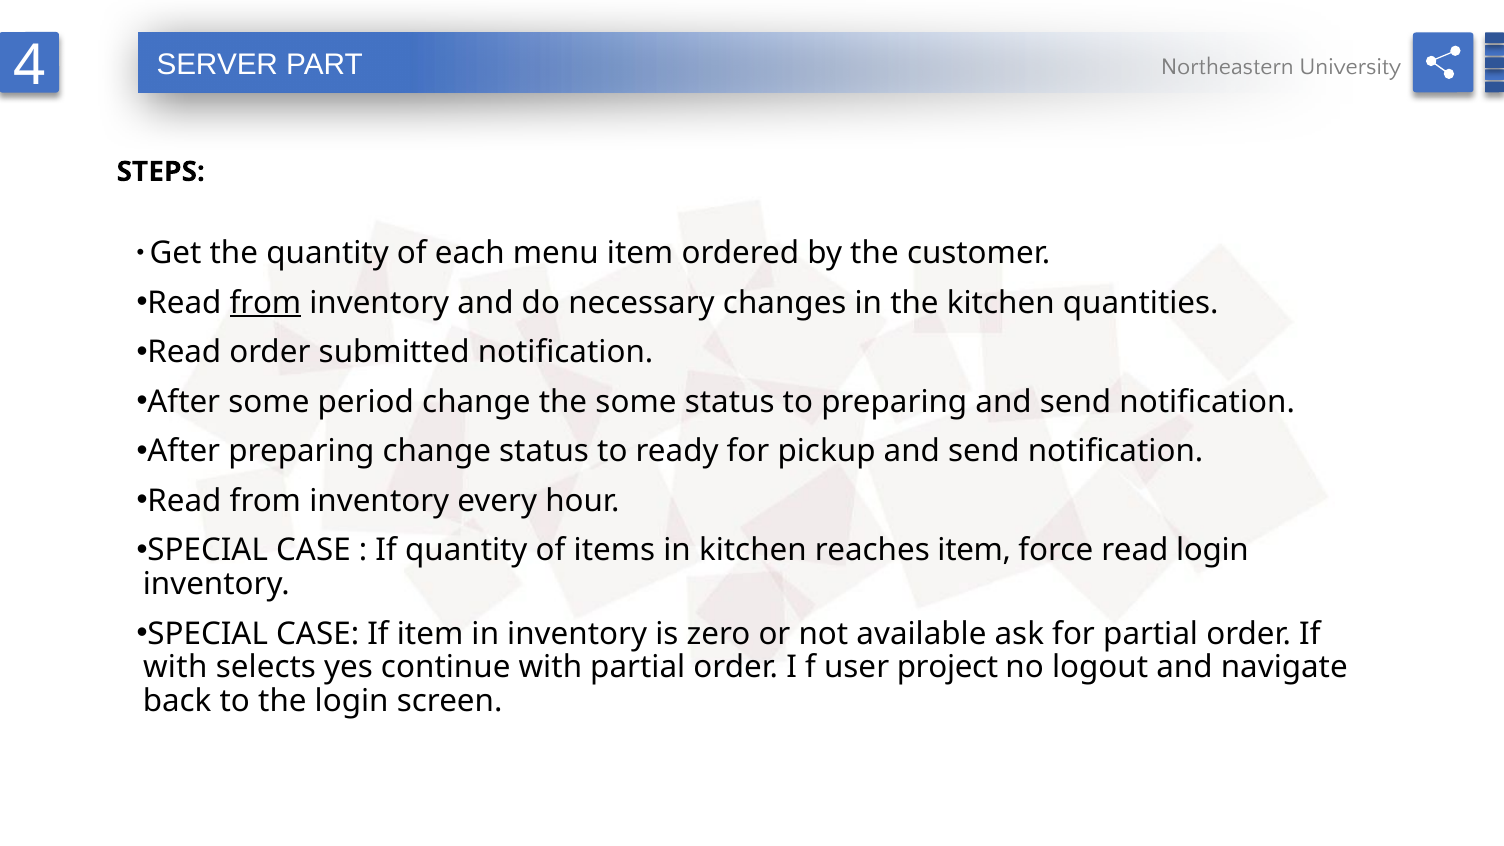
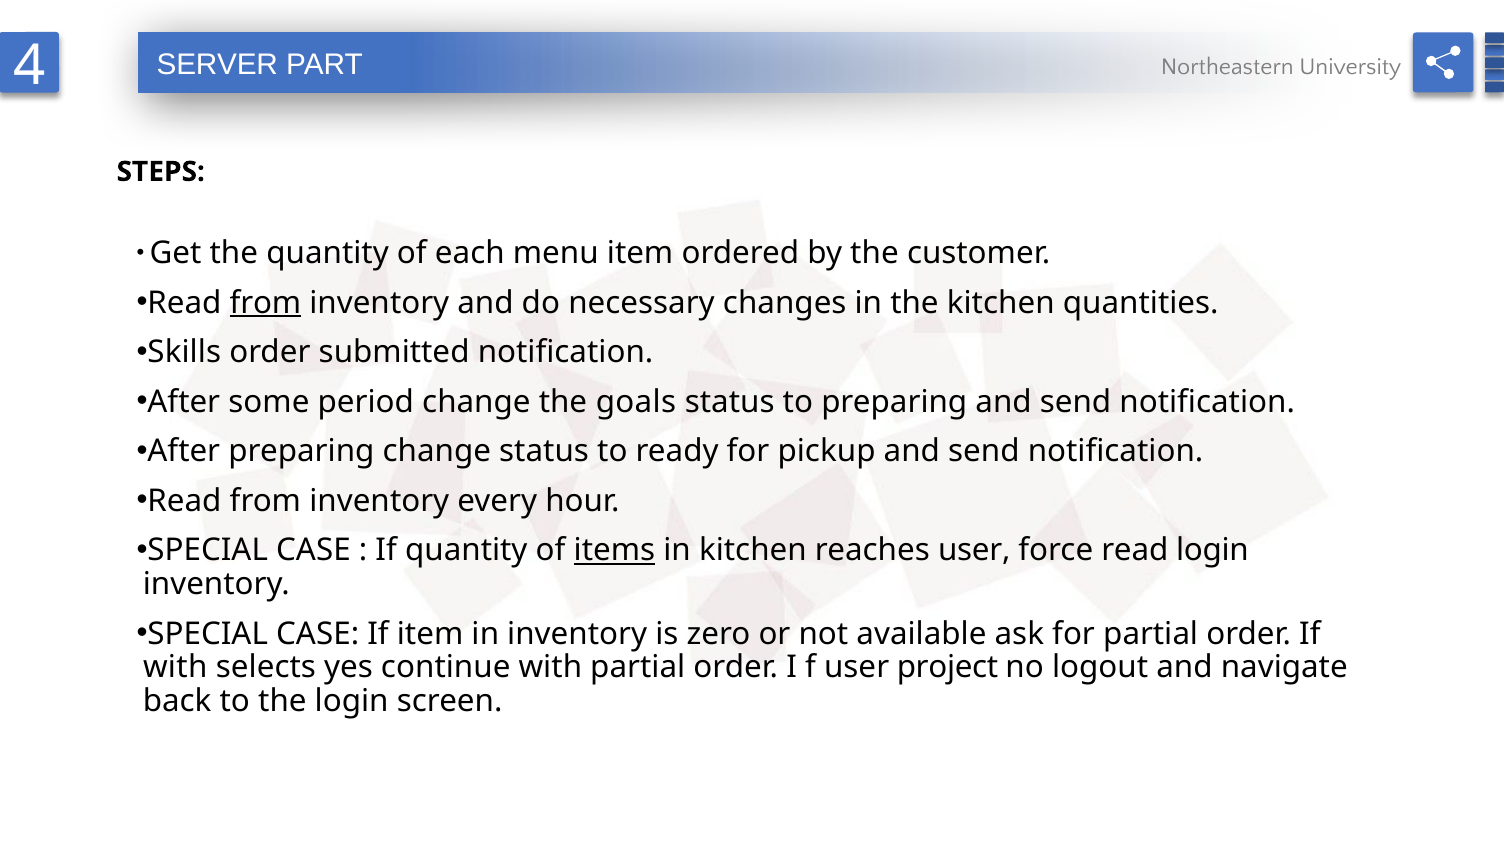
Read at (184, 352): Read -> Skills
the some: some -> goals
items underline: none -> present
reaches item: item -> user
